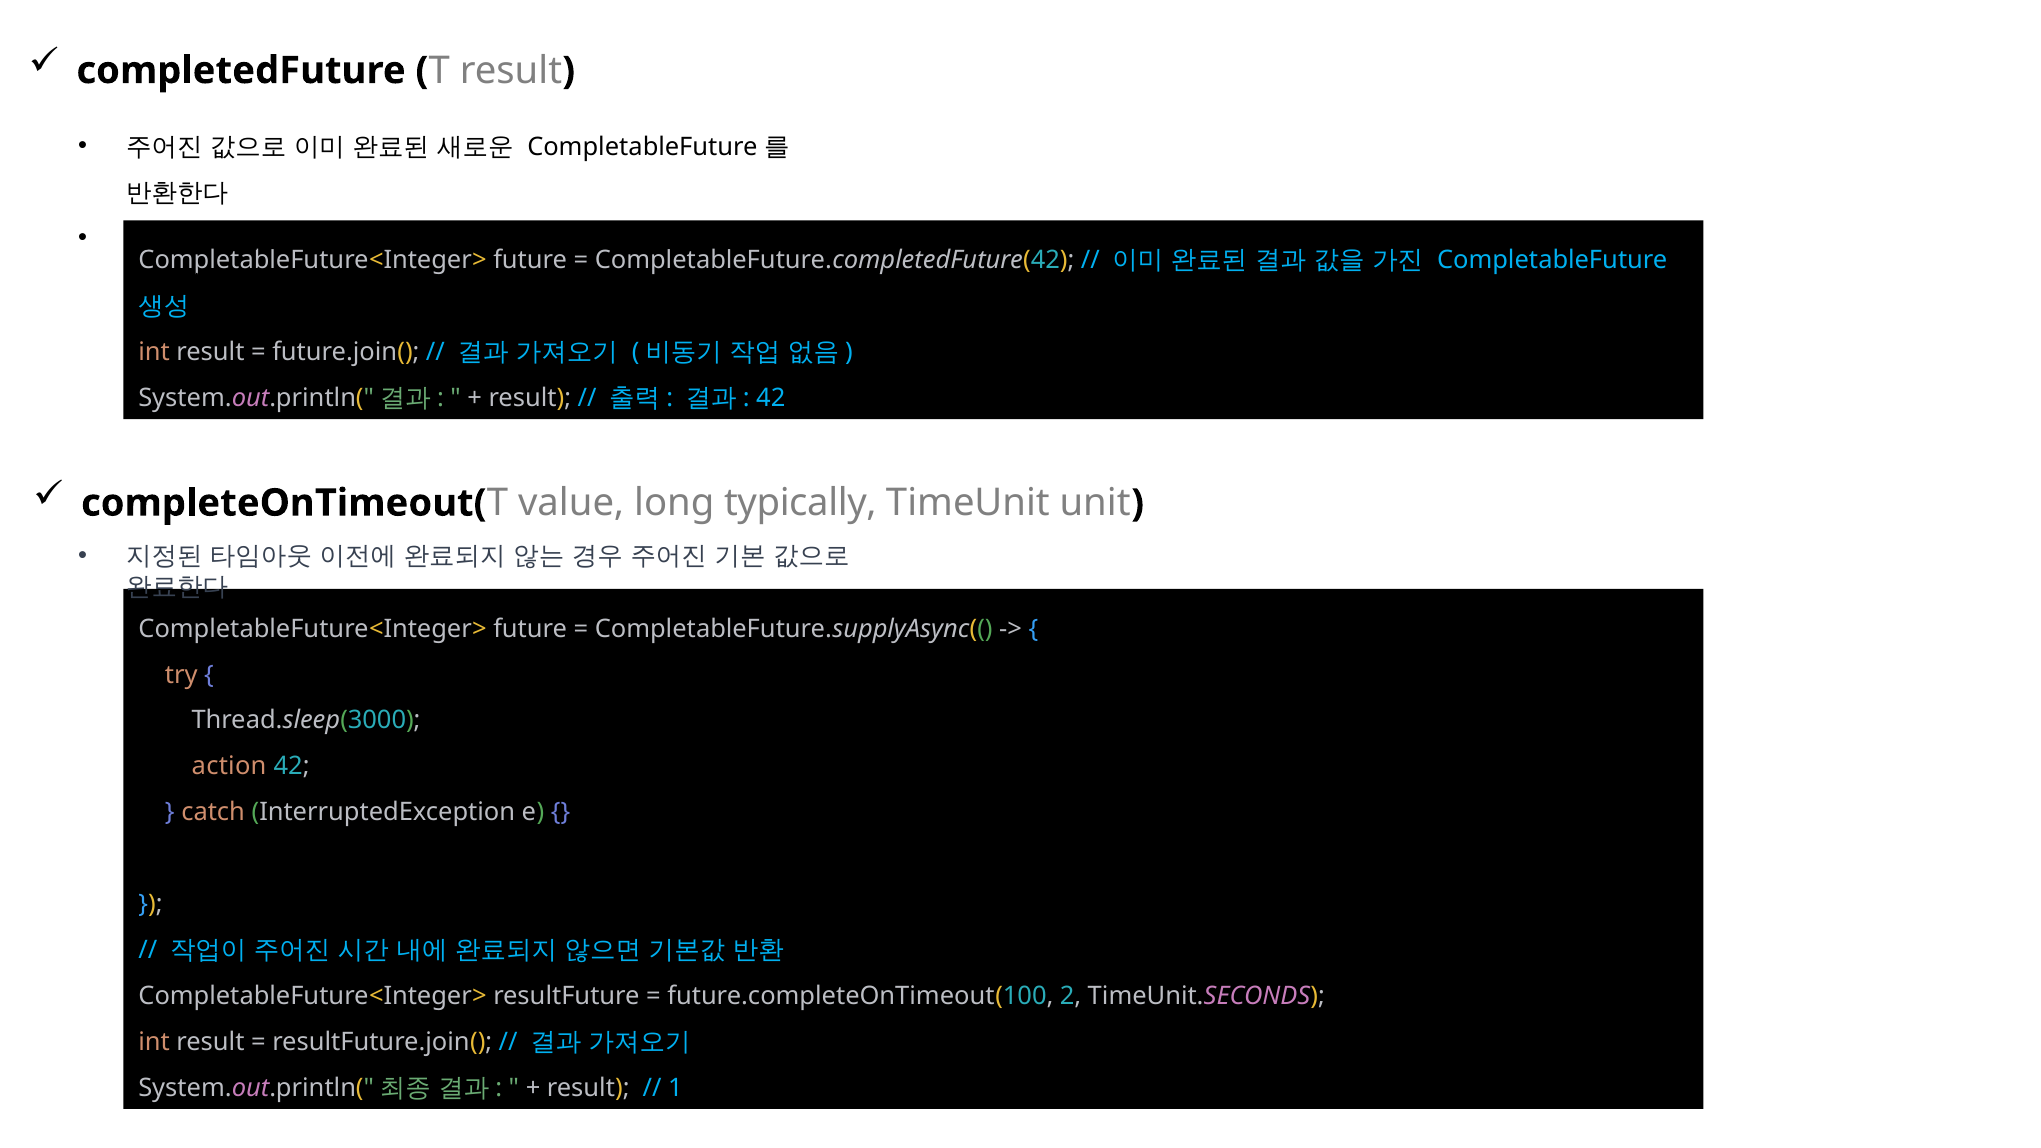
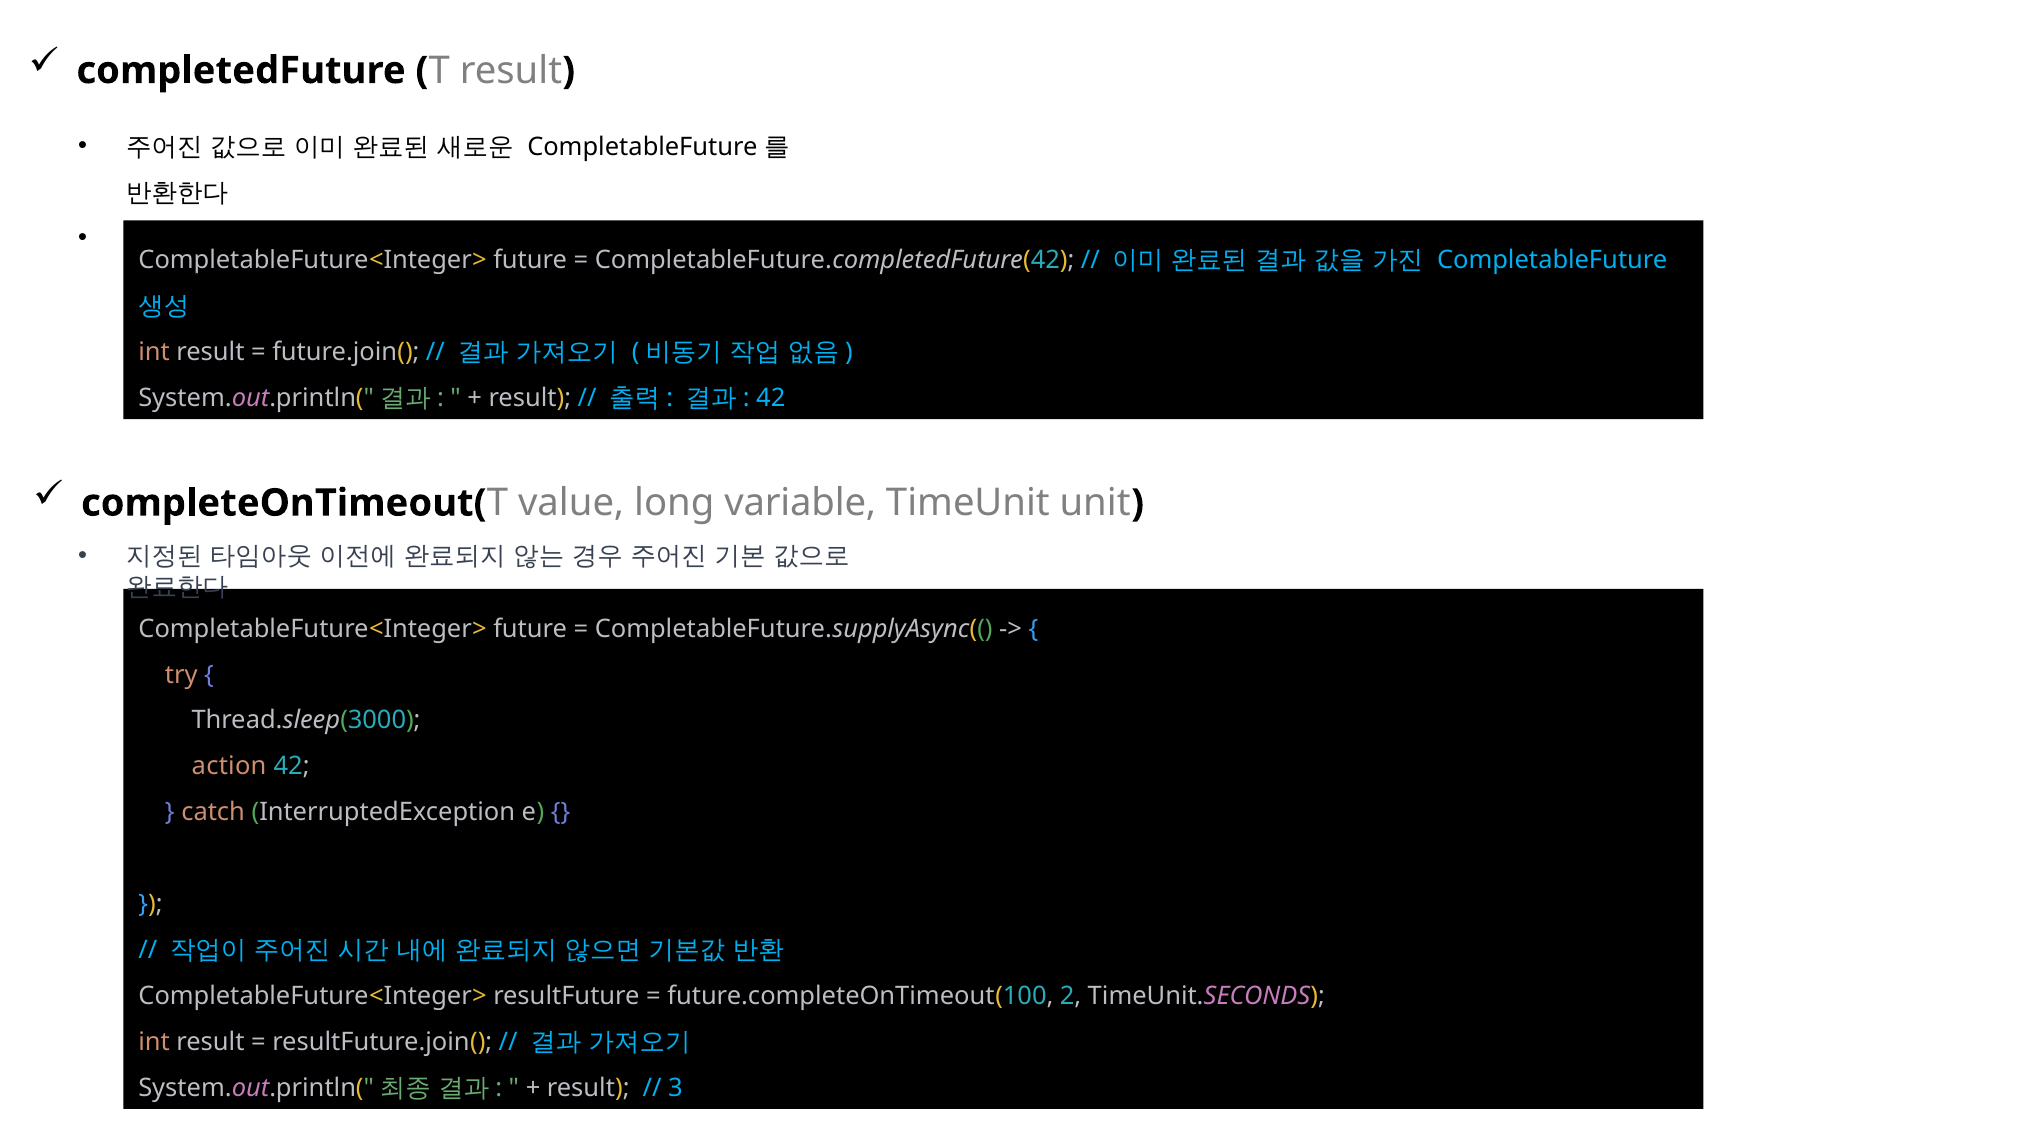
typically: typically -> variable
1: 1 -> 3
